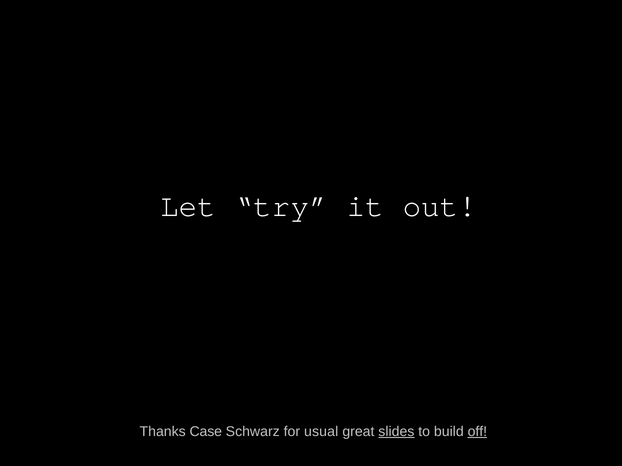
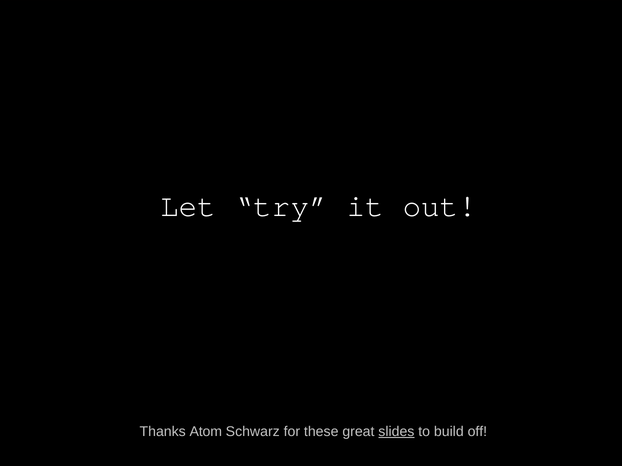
Case: Case -> Atom
usual: usual -> these
off underline: present -> none
